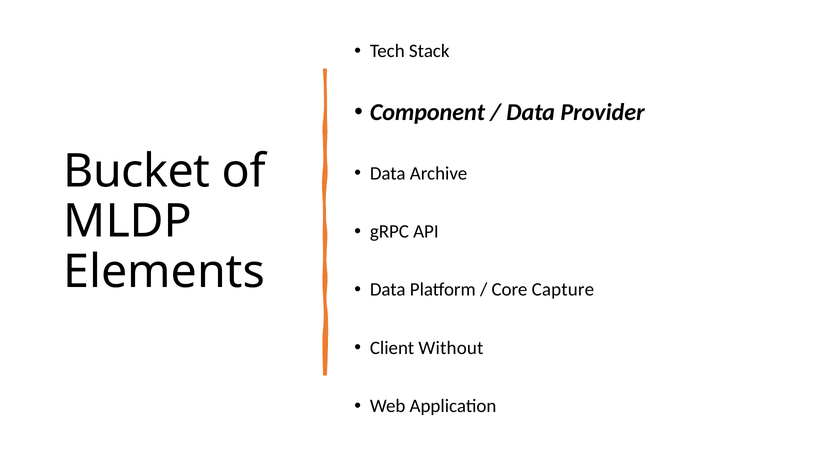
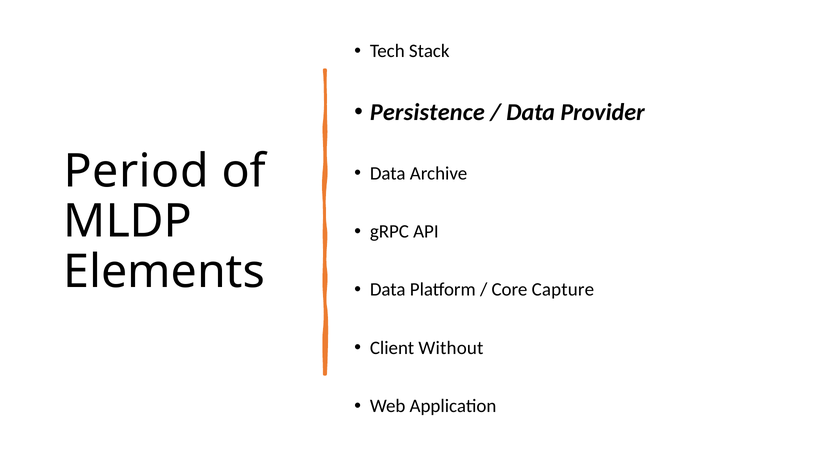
Component: Component -> Persistence
Bucket: Bucket -> Period
